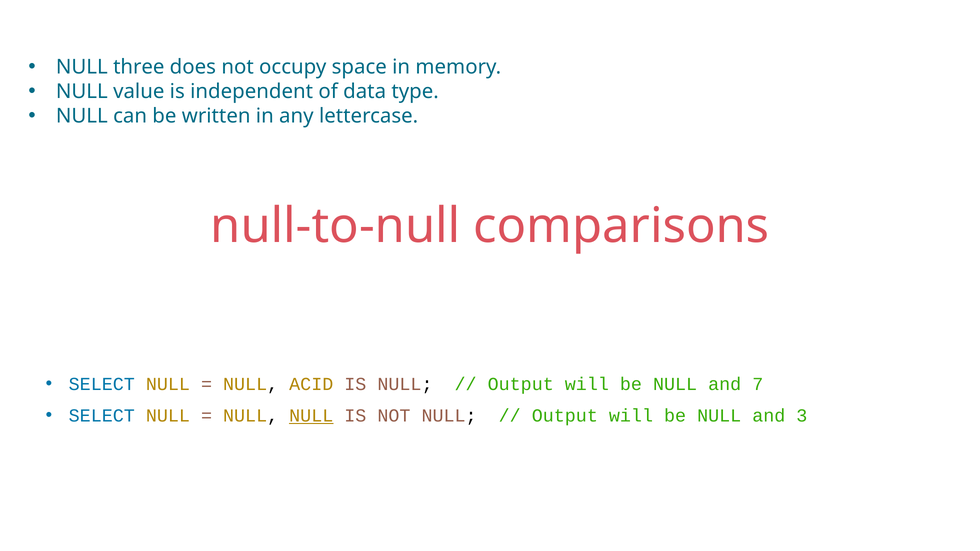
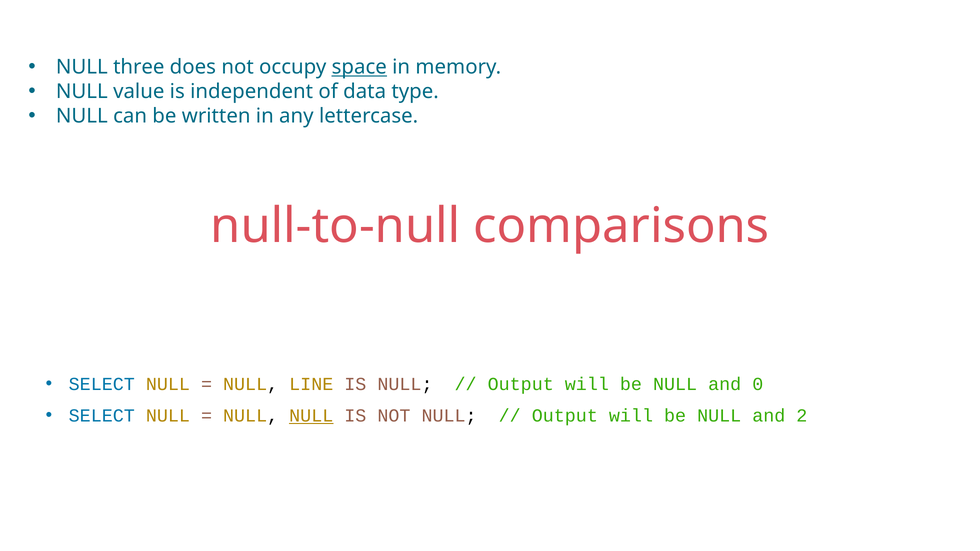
space underline: none -> present
ACID: ACID -> LINE
7: 7 -> 0
3: 3 -> 2
